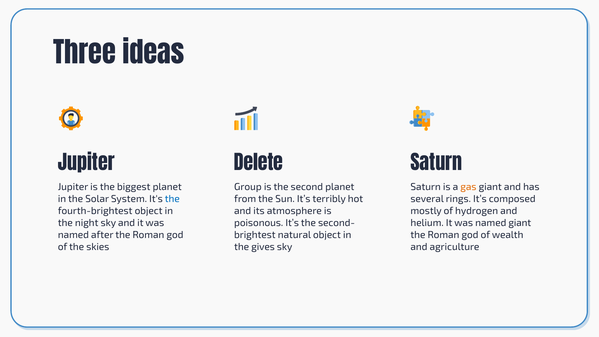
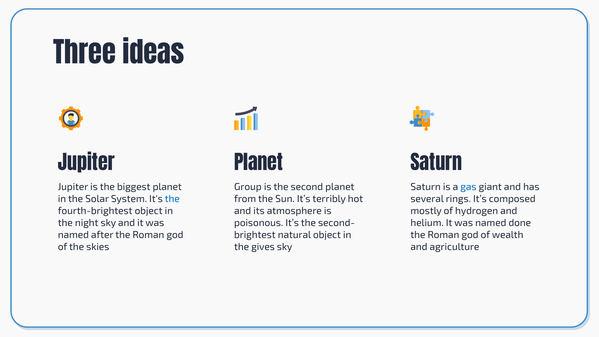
Jupiter Delete: Delete -> Planet
gas colour: orange -> blue
named giant: giant -> done
